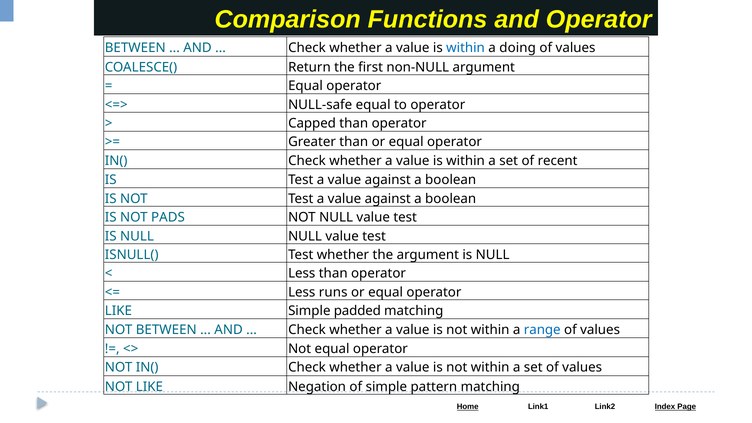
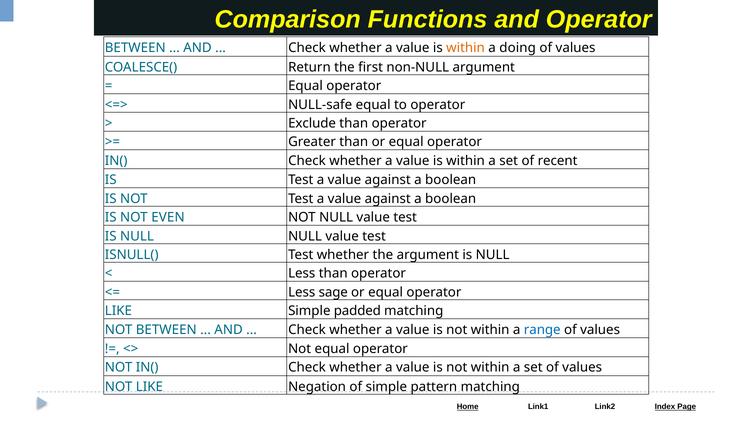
within at (466, 48) colour: blue -> orange
Capped: Capped -> Exclude
PADS: PADS -> EVEN
runs: runs -> sage
